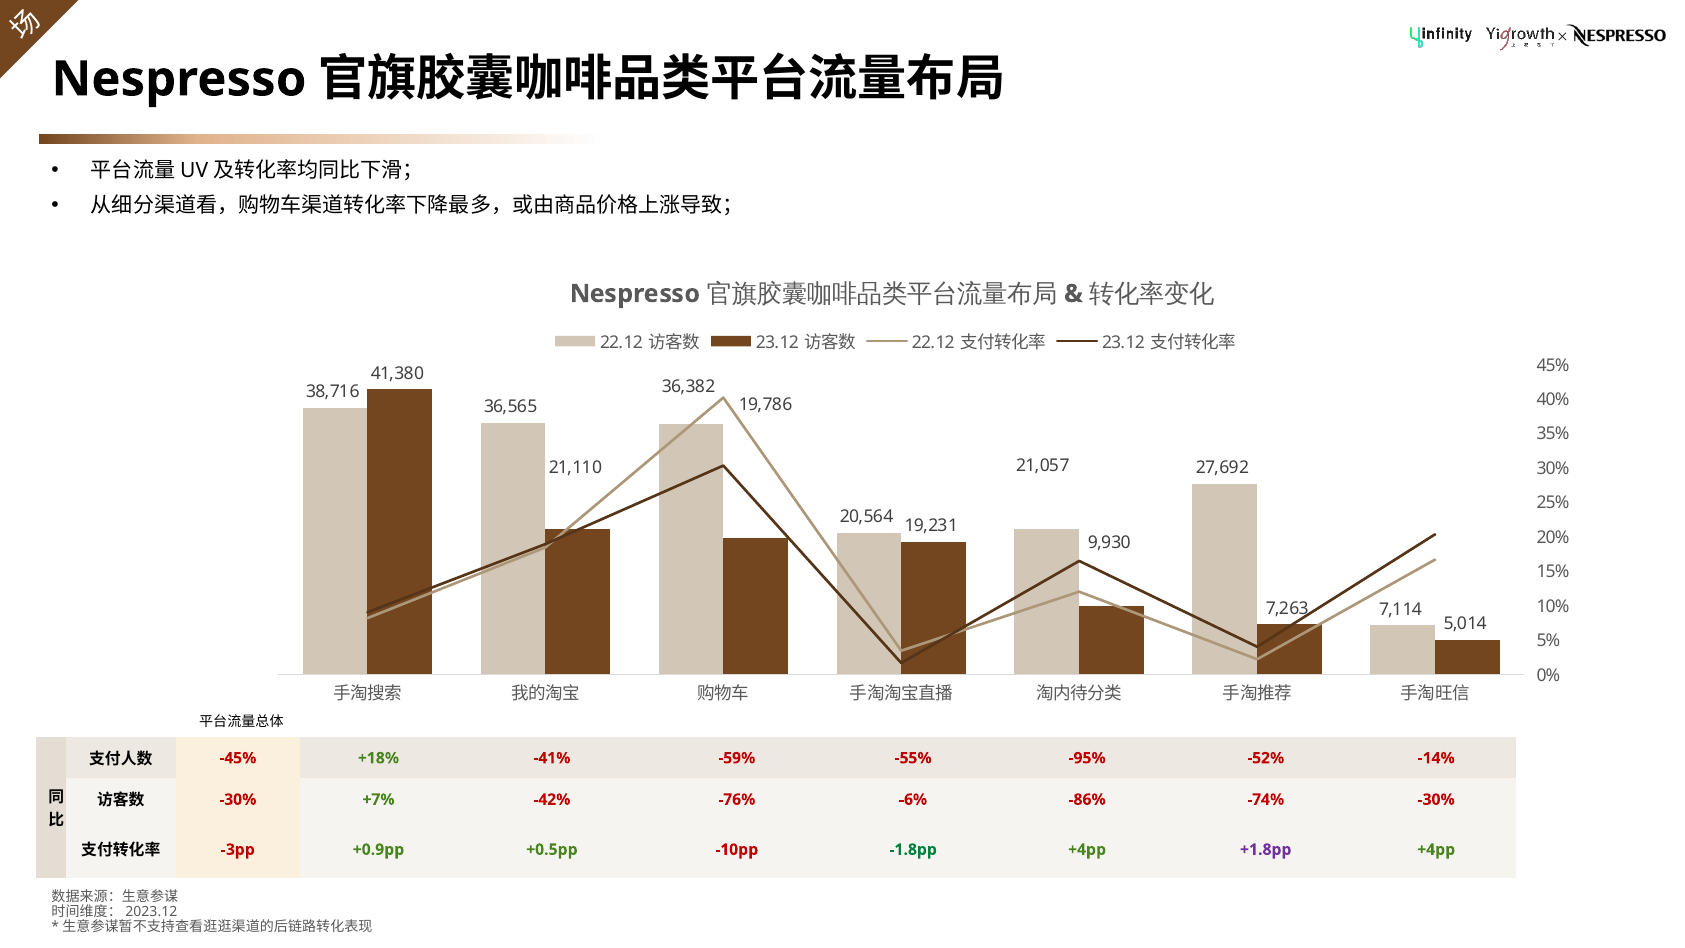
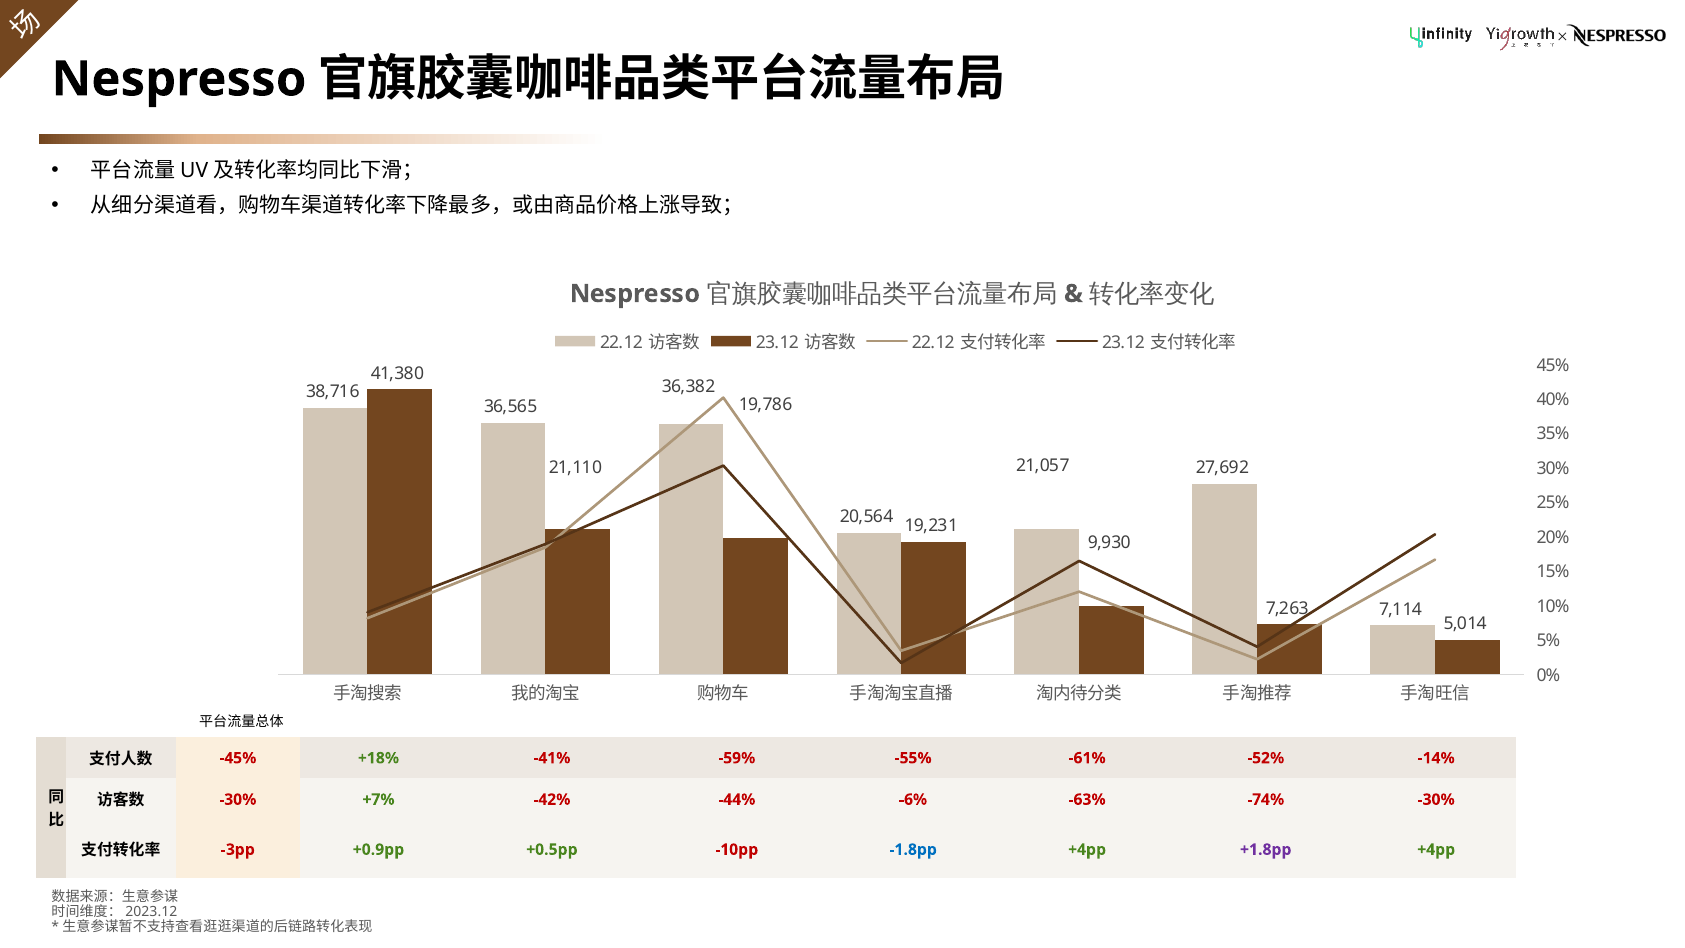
-95%: -95% -> -61%
-76%: -76% -> -44%
-86%: -86% -> -63%
-1.8pp colour: green -> blue
